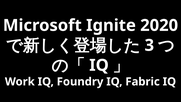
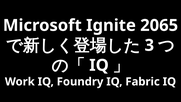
2020: 2020 -> 2065
